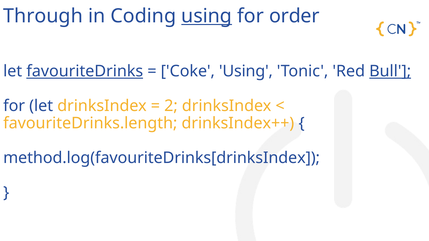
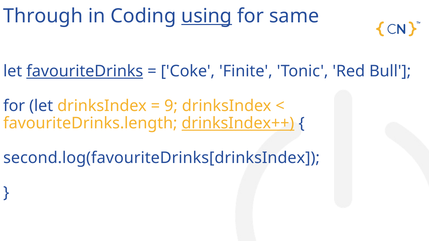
order: order -> same
Coke Using: Using -> Finite
Bull underline: present -> none
2: 2 -> 9
drinksIndex++ underline: none -> present
method.log(favouriteDrinks[drinksIndex: method.log(favouriteDrinks[drinksIndex -> second.log(favouriteDrinks[drinksIndex
